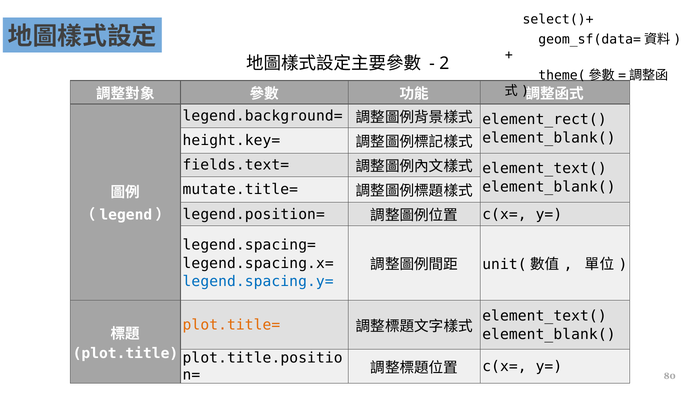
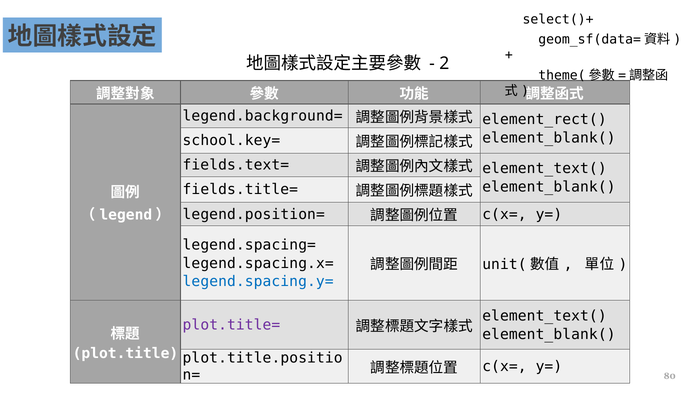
height.key=: height.key= -> school.key=
mutate.title=: mutate.title= -> fields.title=
plot.title= colour: orange -> purple
